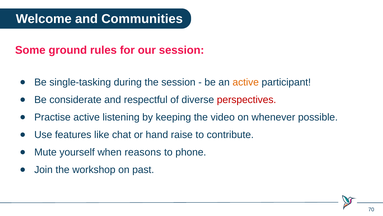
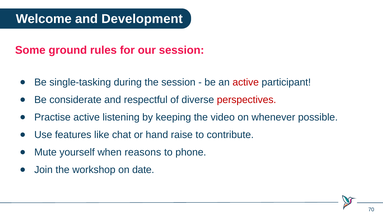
Communities: Communities -> Development
active at (246, 82) colour: orange -> red
past: past -> date
